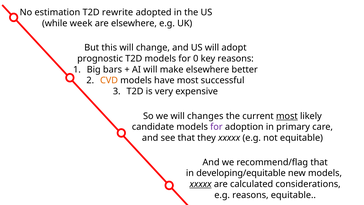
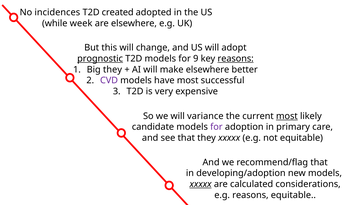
estimation: estimation -> incidences
rewrite: rewrite -> created
prognostic underline: none -> present
0: 0 -> 9
reasons at (236, 59) underline: none -> present
Big bars: bars -> they
CVD colour: orange -> purple
changes: changes -> variance
developing/equitable: developing/equitable -> developing/adoption
